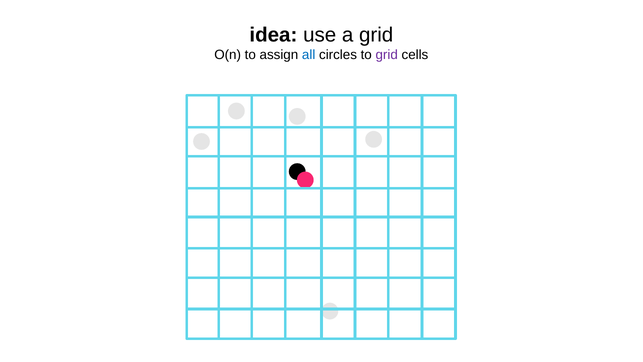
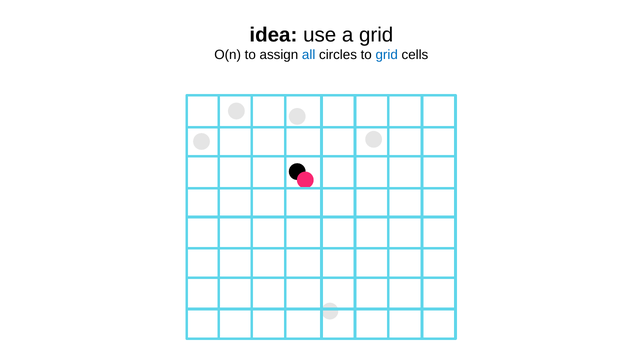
grid at (387, 55) colour: purple -> blue
